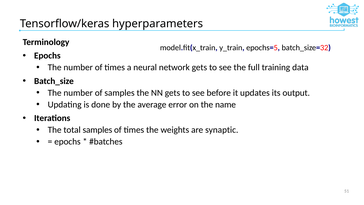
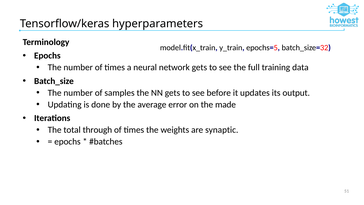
name: name -> made
total samples: samples -> through
